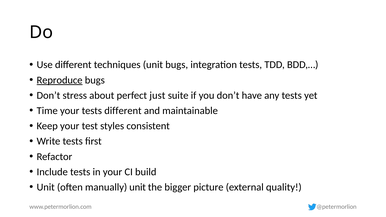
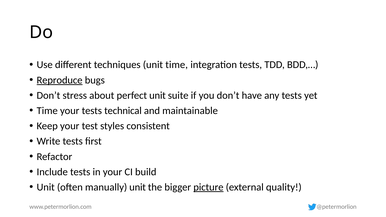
unit bugs: bugs -> time
perfect just: just -> unit
tests different: different -> technical
picture underline: none -> present
